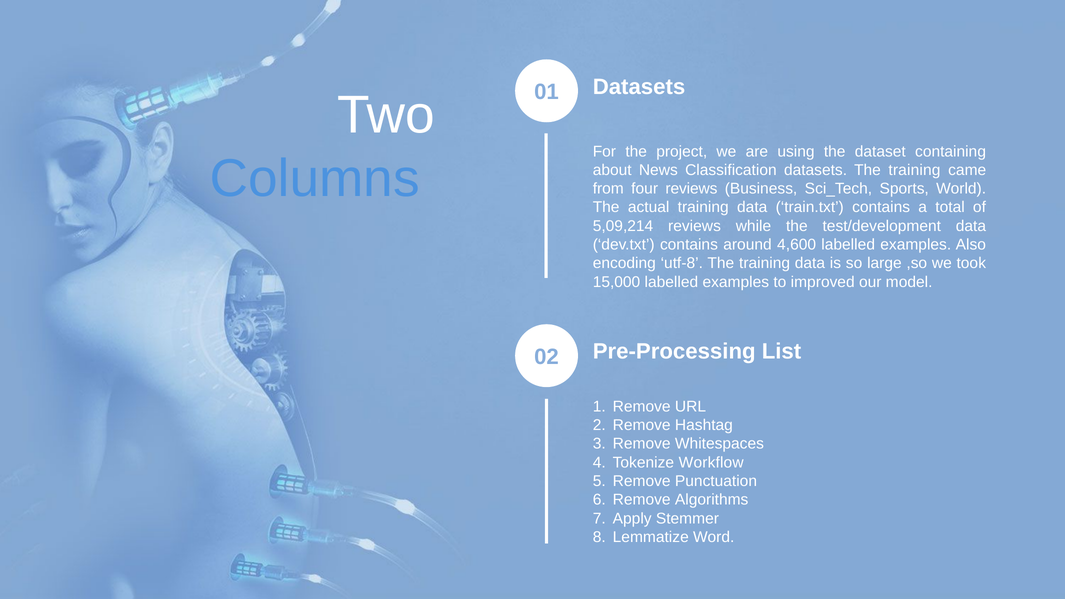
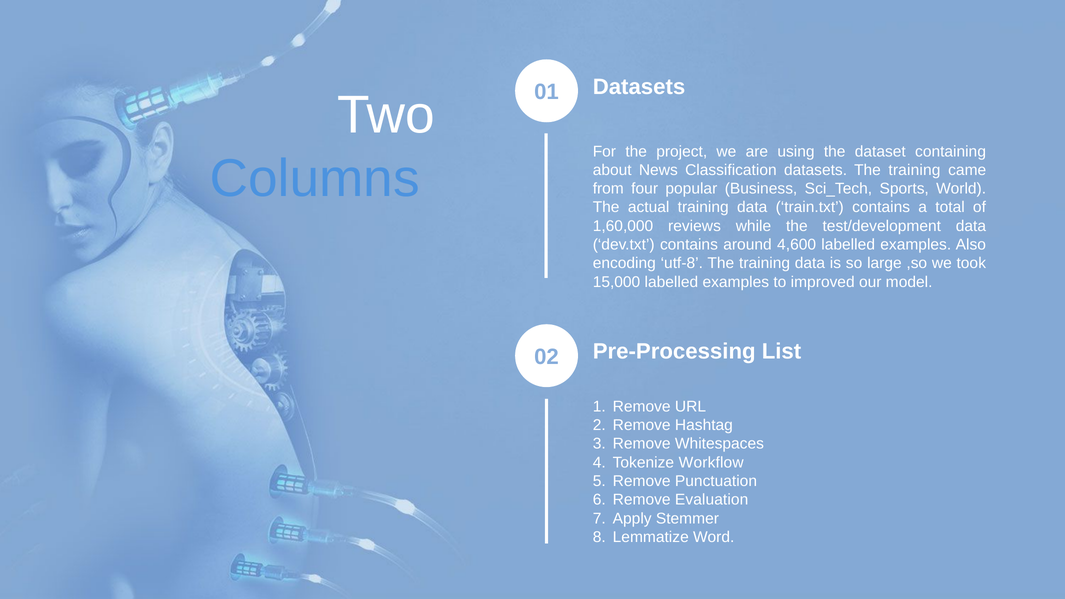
four reviews: reviews -> popular
5,09,214: 5,09,214 -> 1,60,000
Algorithms: Algorithms -> Evaluation
